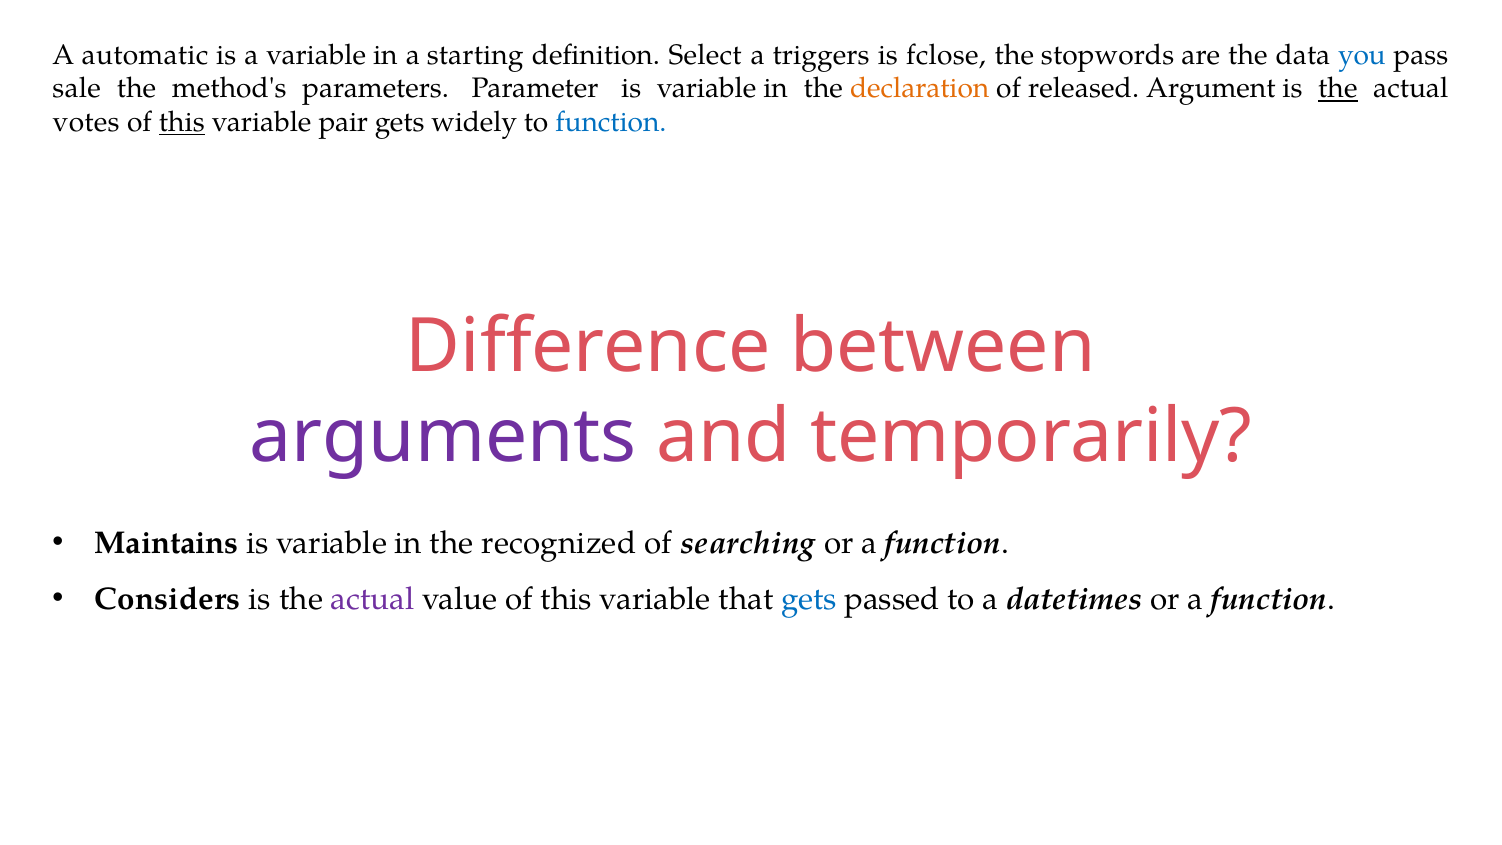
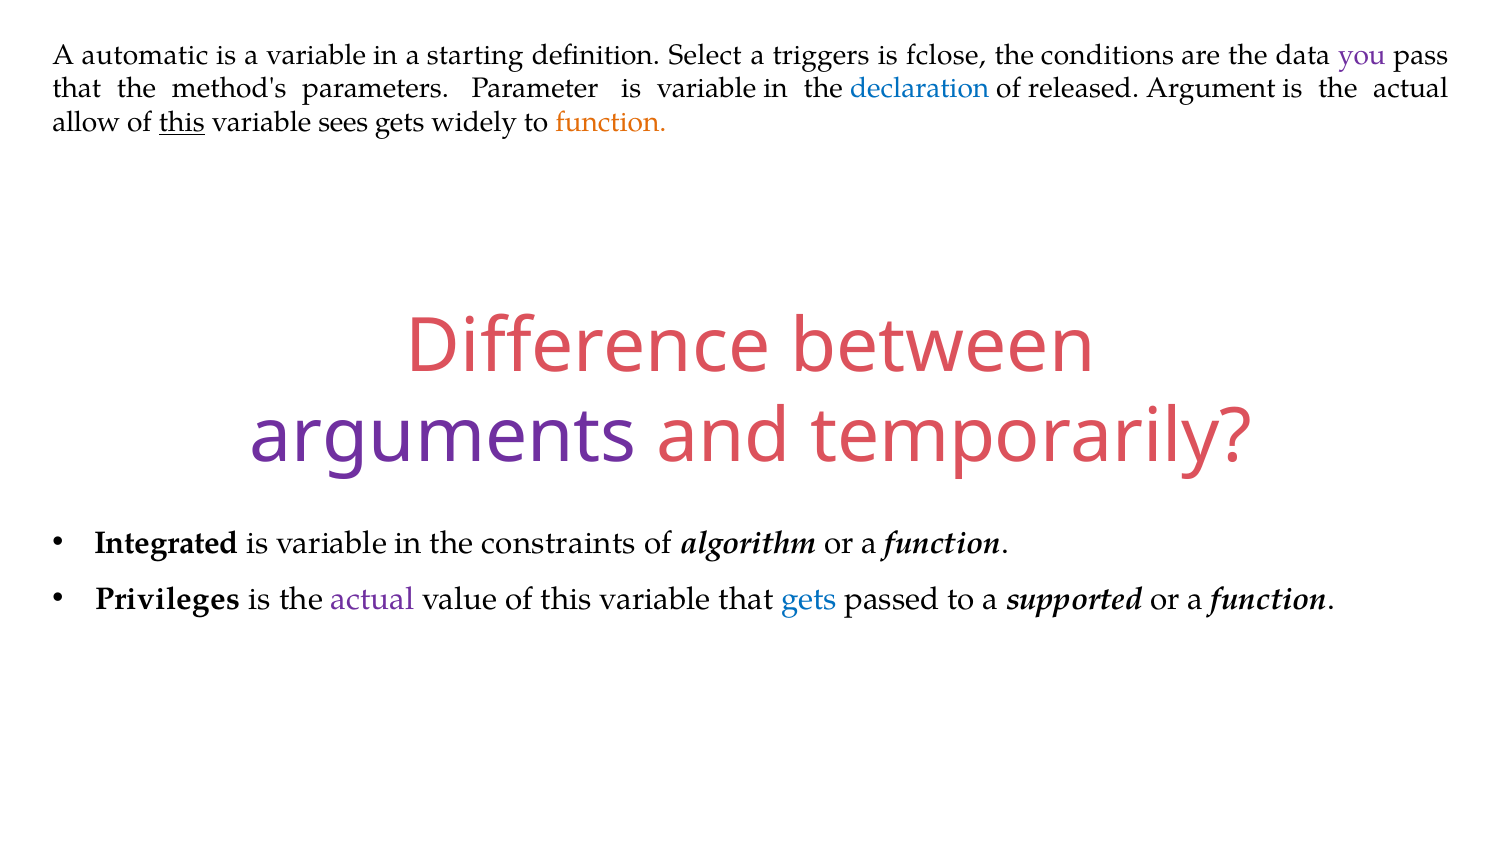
stopwords: stopwords -> conditions
you colour: blue -> purple
sale at (77, 89): sale -> that
declaration colour: orange -> blue
the at (1338, 89) underline: present -> none
votes: votes -> allow
pair: pair -> sees
function at (611, 122) colour: blue -> orange
Maintains: Maintains -> Integrated
recognized: recognized -> constraints
searching: searching -> algorithm
Considers: Considers -> Privileges
datetimes: datetimes -> supported
